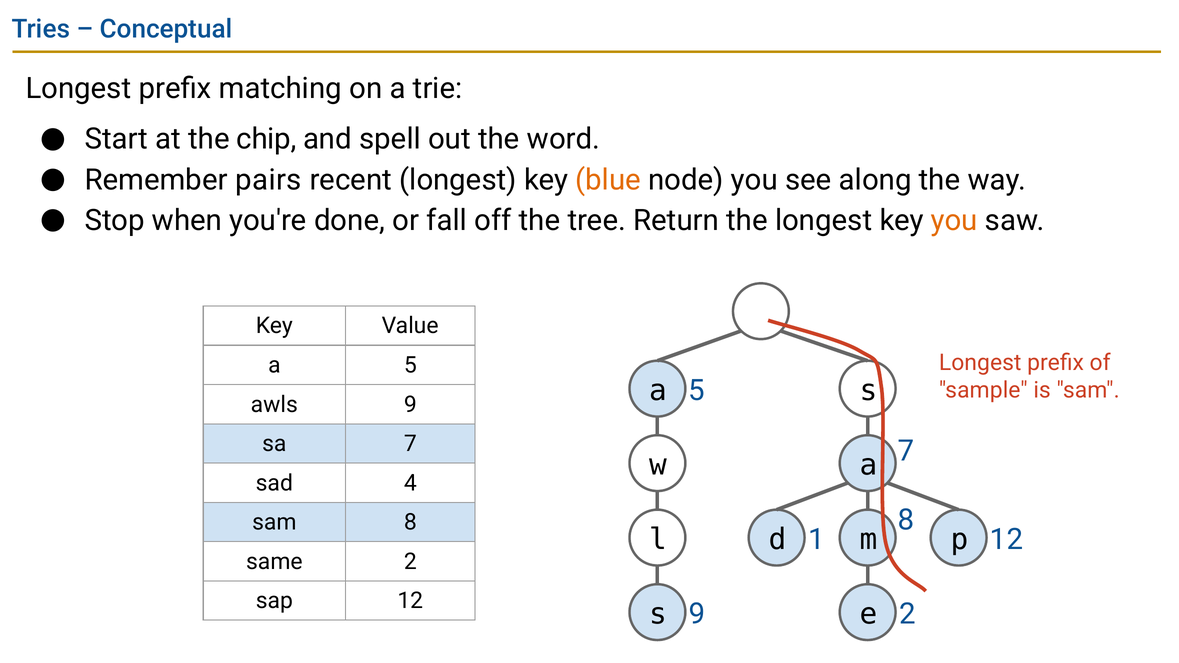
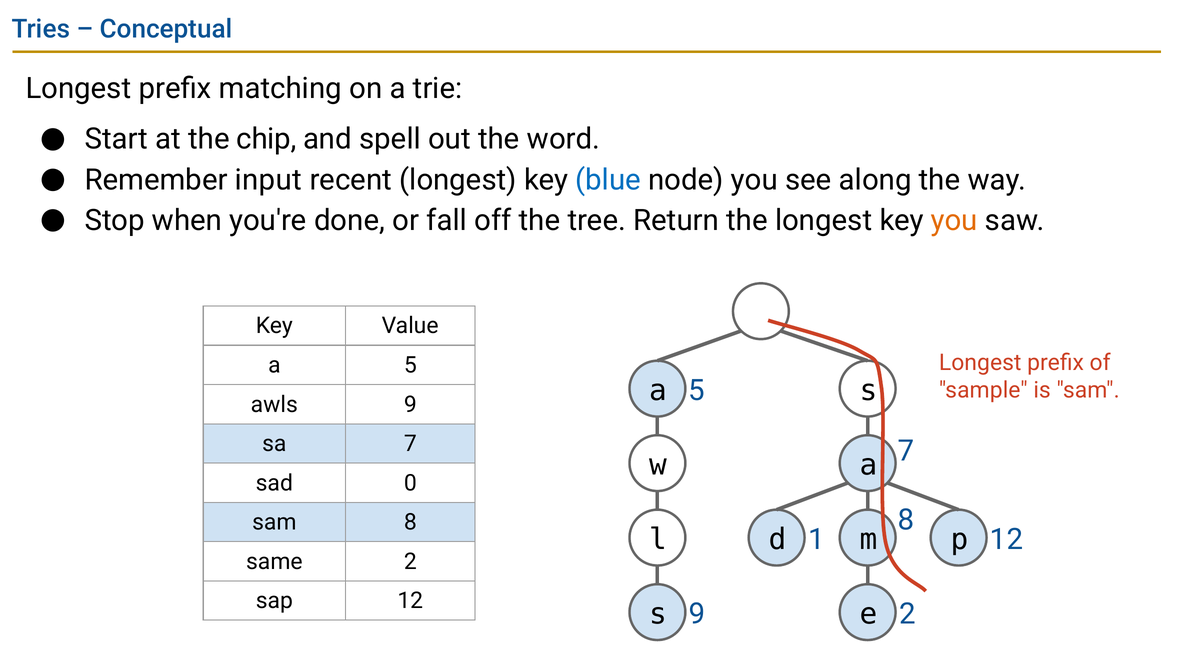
pairs: pairs -> input
blue colour: orange -> blue
4: 4 -> 0
